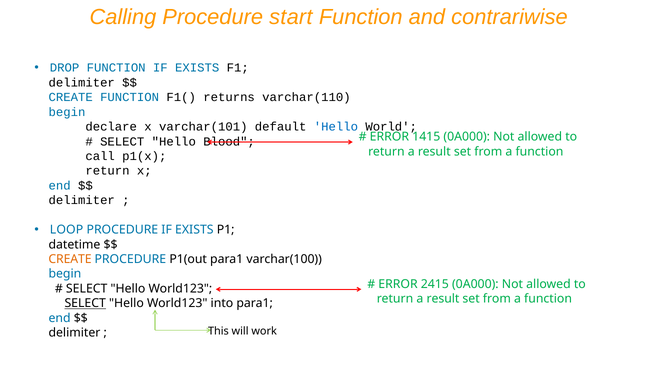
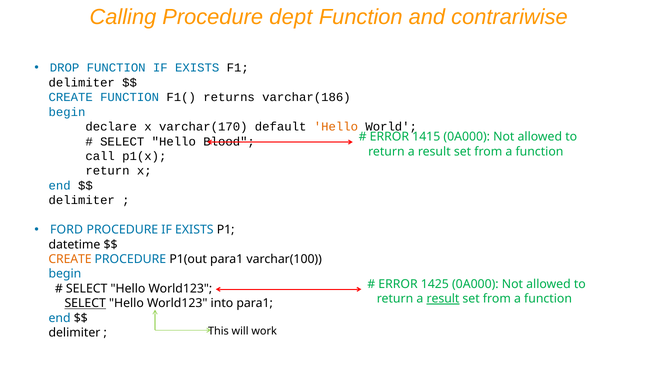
start: start -> dept
varchar(110: varchar(110 -> varchar(186
varchar(101: varchar(101 -> varchar(170
Hello at (336, 127) colour: blue -> orange
LOOP: LOOP -> FORD
2415: 2415 -> 1425
result at (443, 299) underline: none -> present
